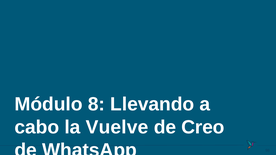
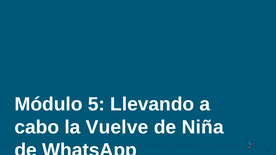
8: 8 -> 5
Creo: Creo -> Niña
